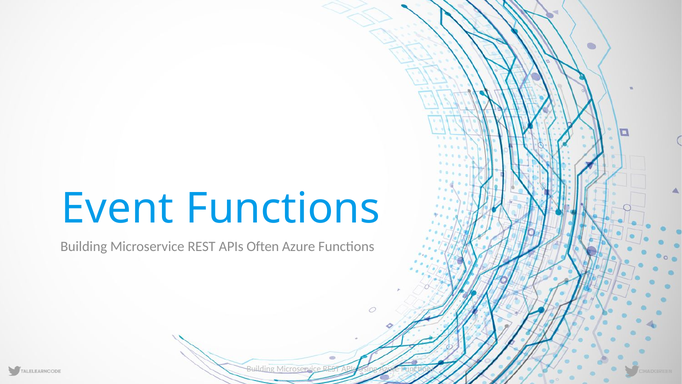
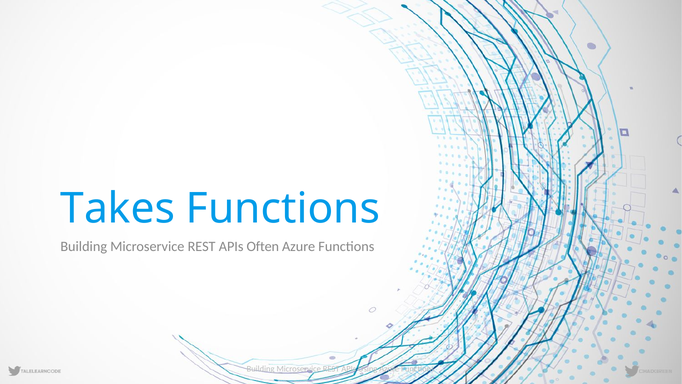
Event: Event -> Takes
